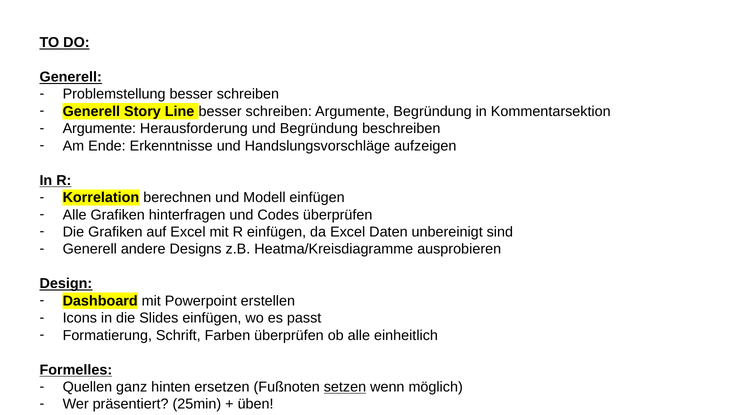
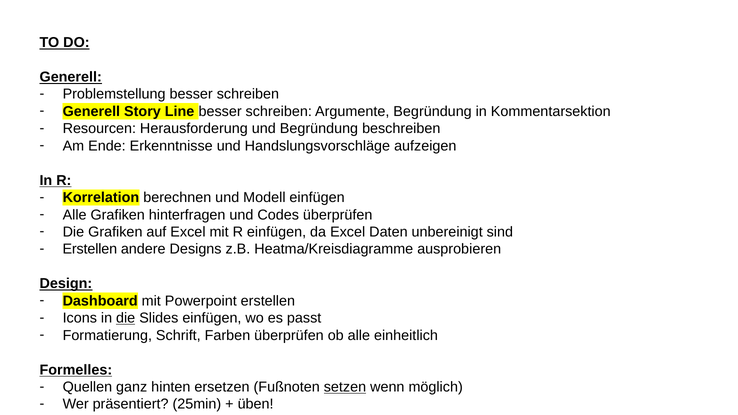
Argumente at (99, 129): Argumente -> Resourcen
Generell at (90, 249): Generell -> Erstellen
die at (126, 318) underline: none -> present
